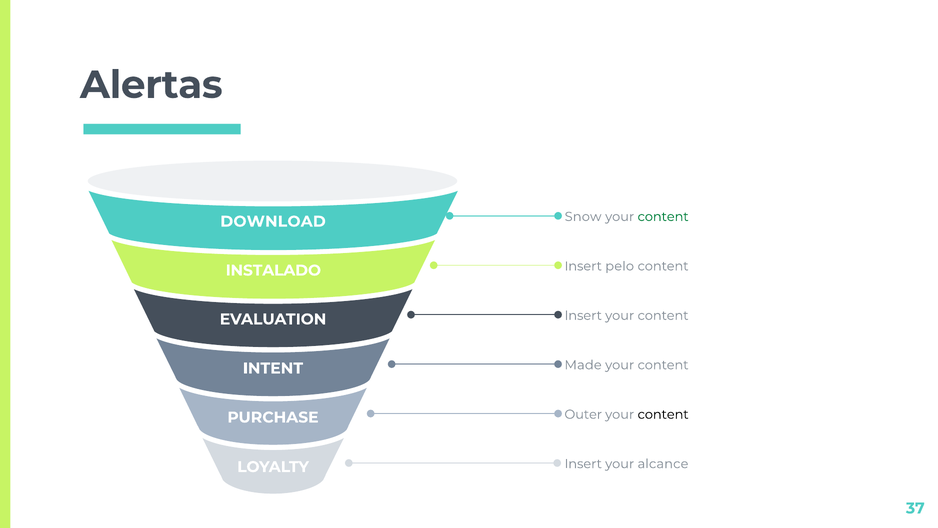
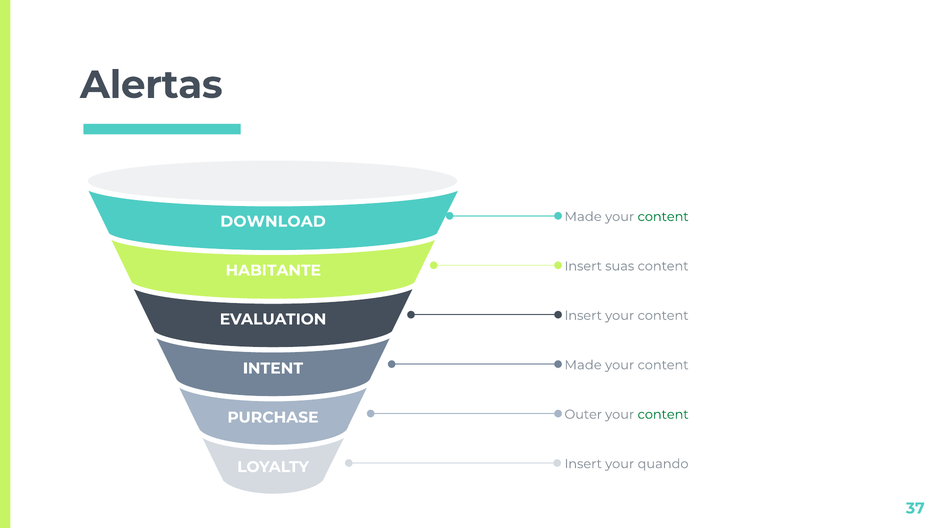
Snow at (583, 217): Snow -> Made
pelo: pelo -> suas
INSTALADO: INSTALADO -> HABITANTE
content at (663, 414) colour: black -> green
alcance: alcance -> quando
